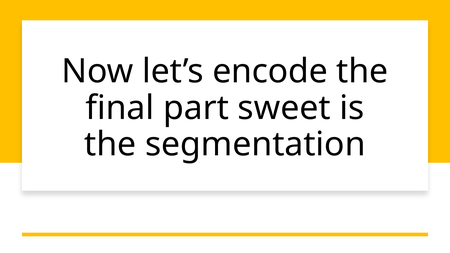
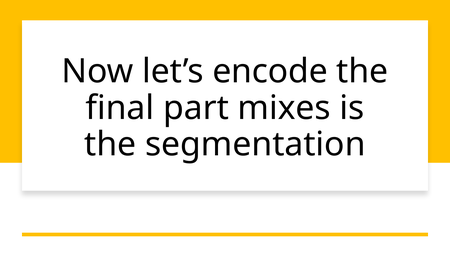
sweet: sweet -> mixes
